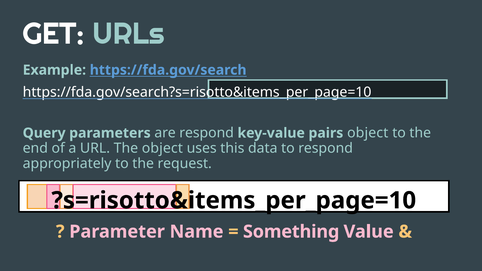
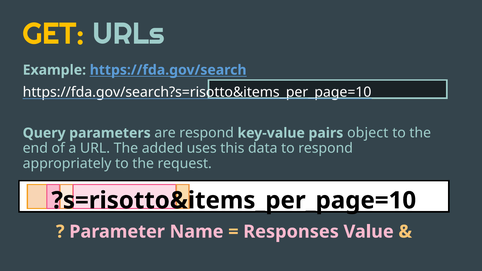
GET colour: white -> yellow
The object: object -> added
Something: Something -> Responses
